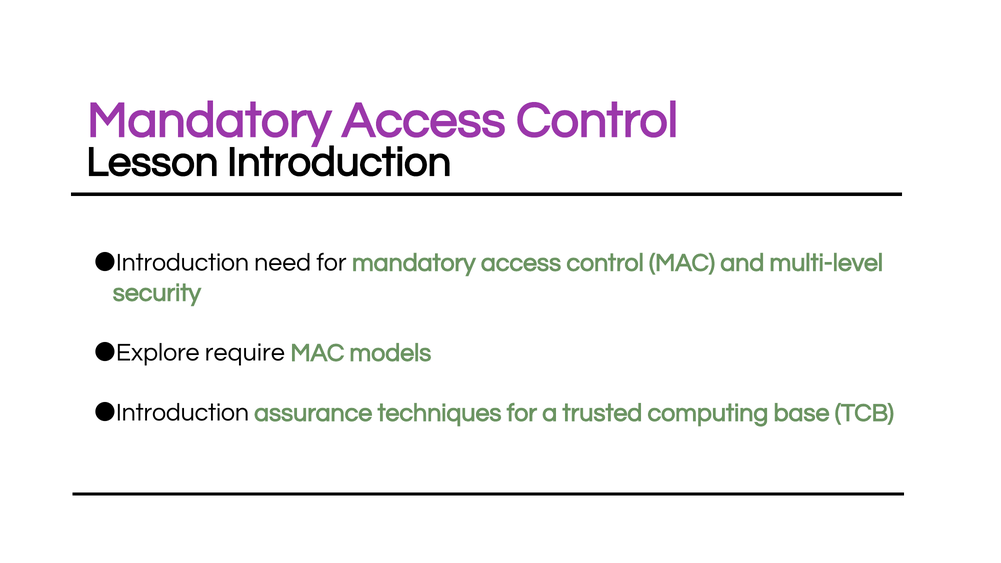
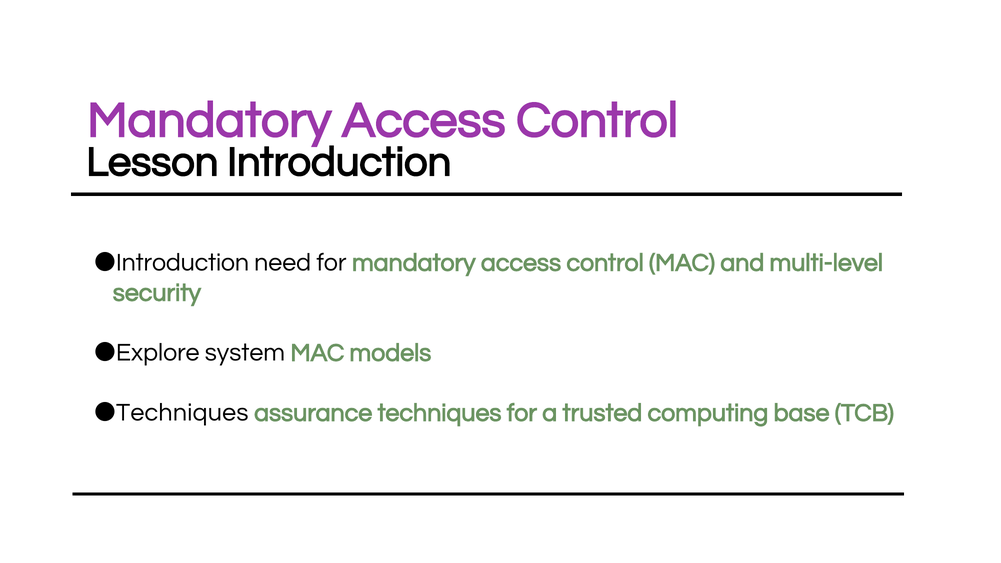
require: require -> system
Introduction at (182, 413): Introduction -> Techniques
